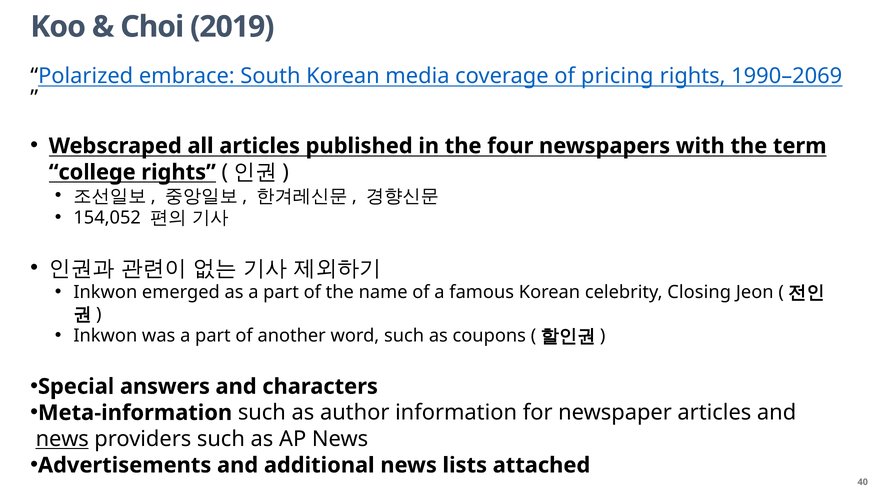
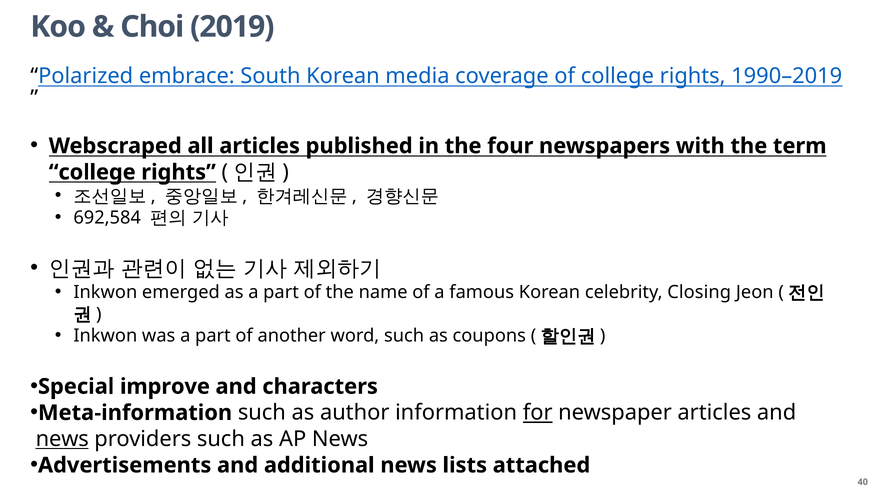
of pricing: pricing -> college
1990–2069: 1990–2069 -> 1990–2019
154,052: 154,052 -> 692,584
answers: answers -> improve
for underline: none -> present
